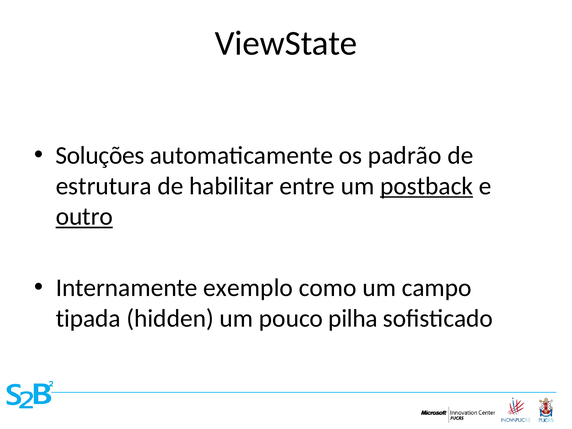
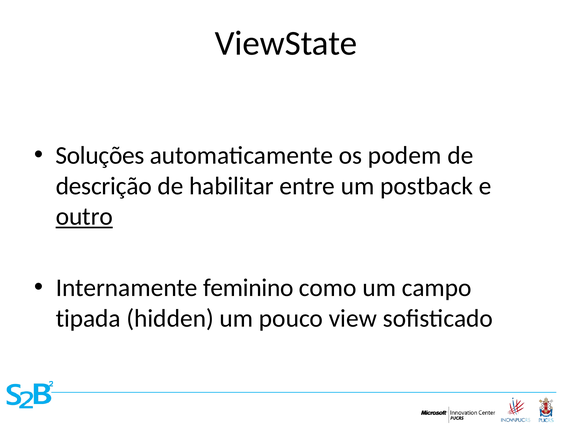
padrão: padrão -> podem
estrutura: estrutura -> descrição
postback underline: present -> none
exemplo: exemplo -> feminino
pilha: pilha -> view
